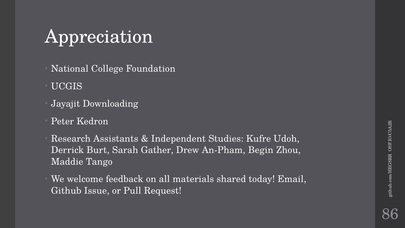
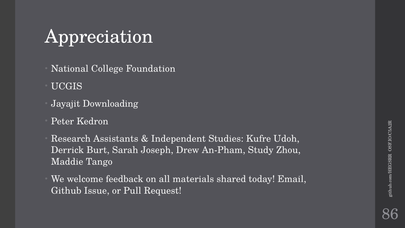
Gather: Gather -> Joseph
Begin: Begin -> Study
